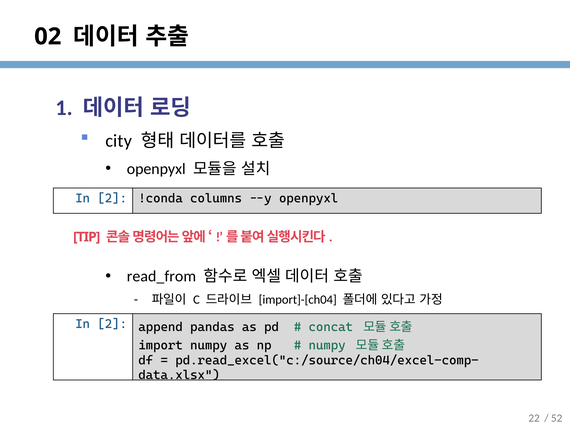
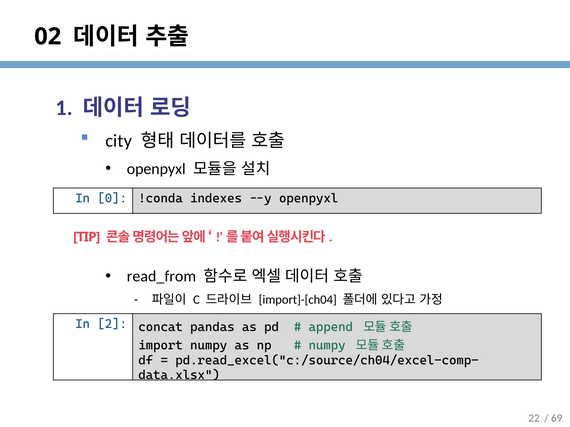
2 at (112, 199): 2 -> 0
columns: columns -> indexes
append: append -> concat
concat: concat -> append
52: 52 -> 69
